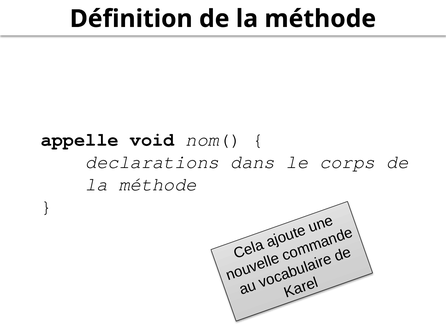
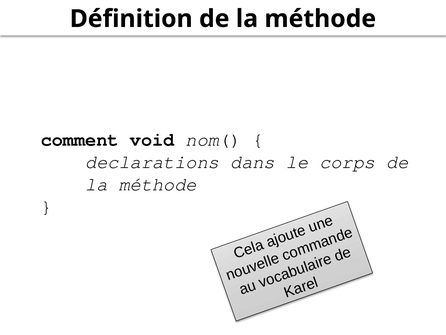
appelle: appelle -> comment
